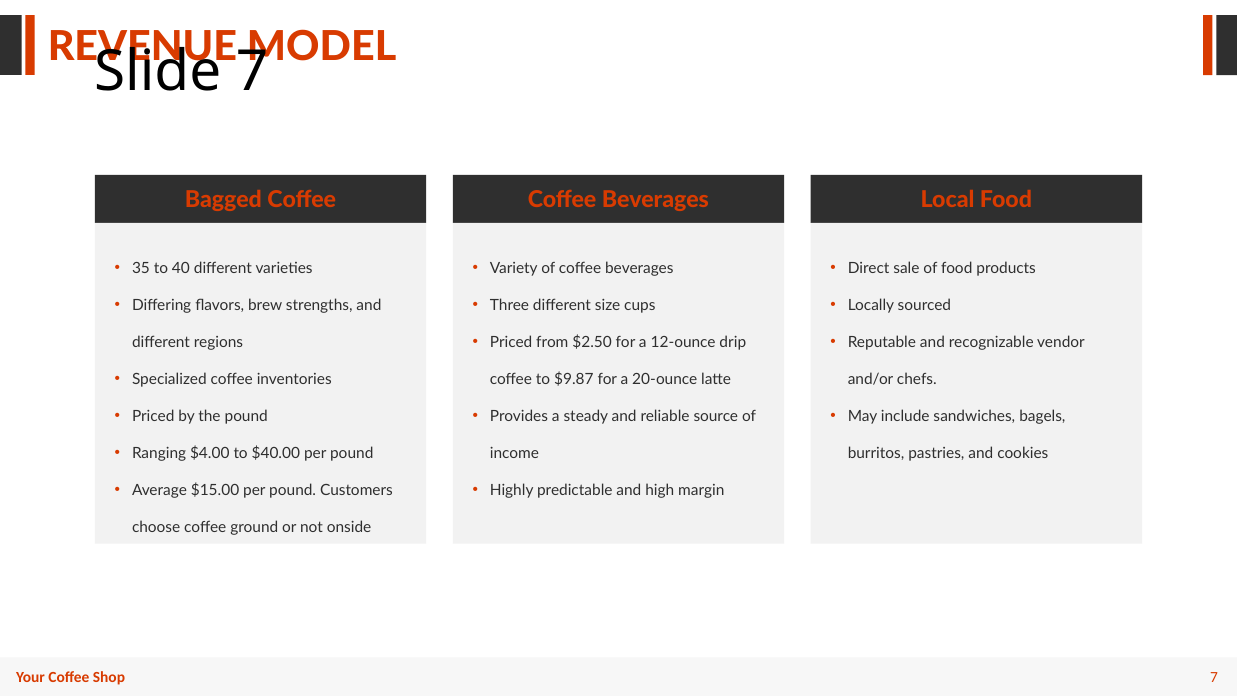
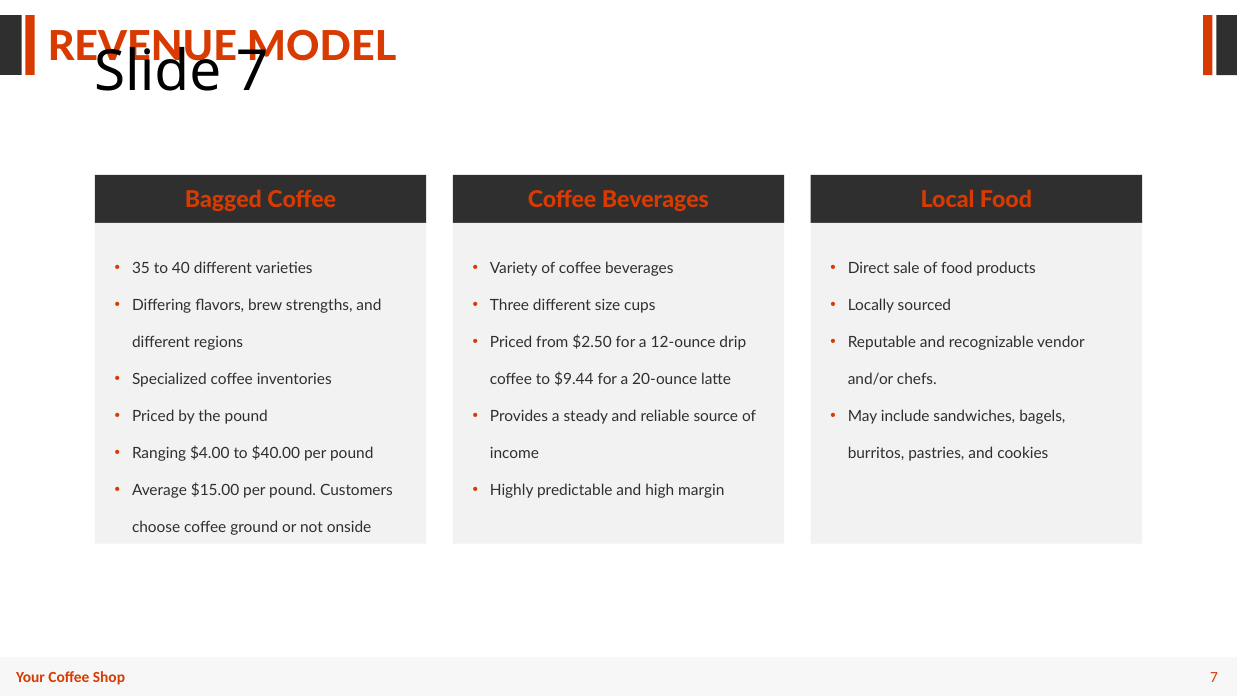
$9.87: $9.87 -> $9.44
